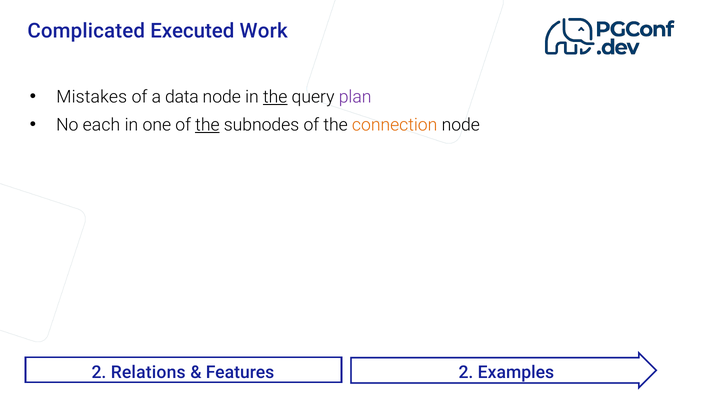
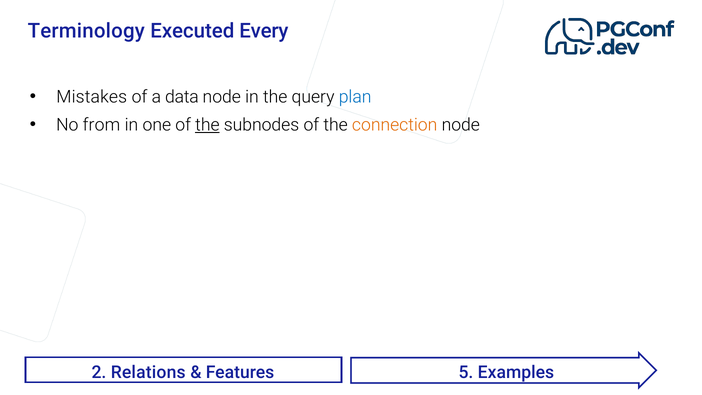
Complicated: Complicated -> Terminology
Work: Work -> Every
the at (275, 97) underline: present -> none
plan colour: purple -> blue
each: each -> from
Features 2: 2 -> 5
